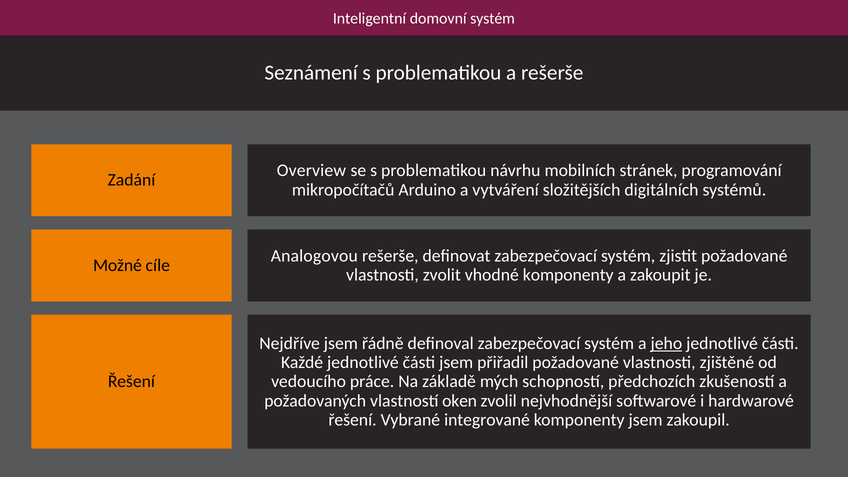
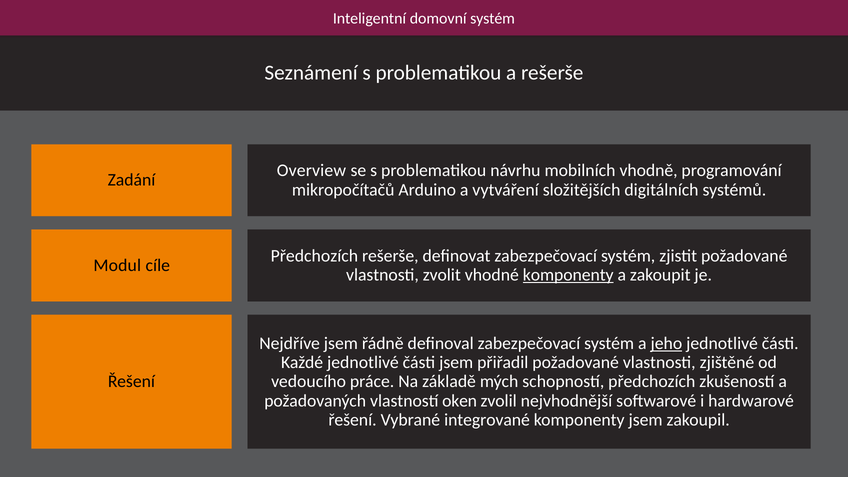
stránek: stránek -> vhodně
Analogovou at (314, 256): Analogovou -> Předchozích
Možné: Možné -> Modul
komponenty at (568, 275) underline: none -> present
